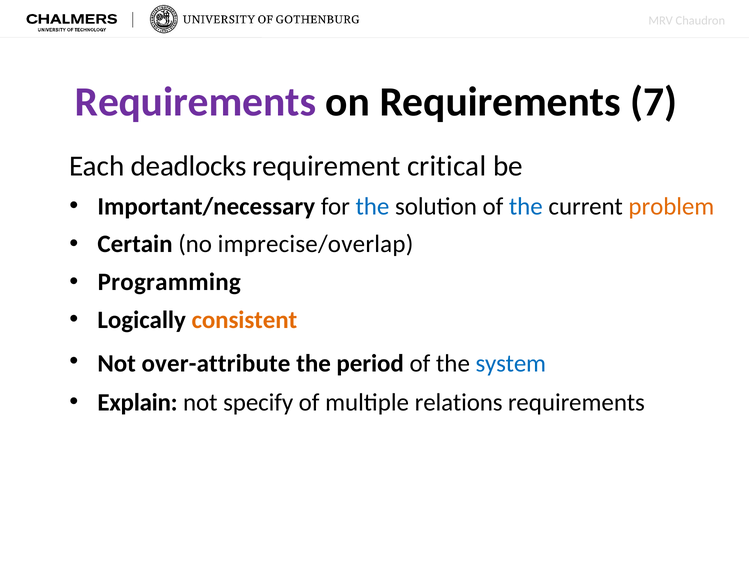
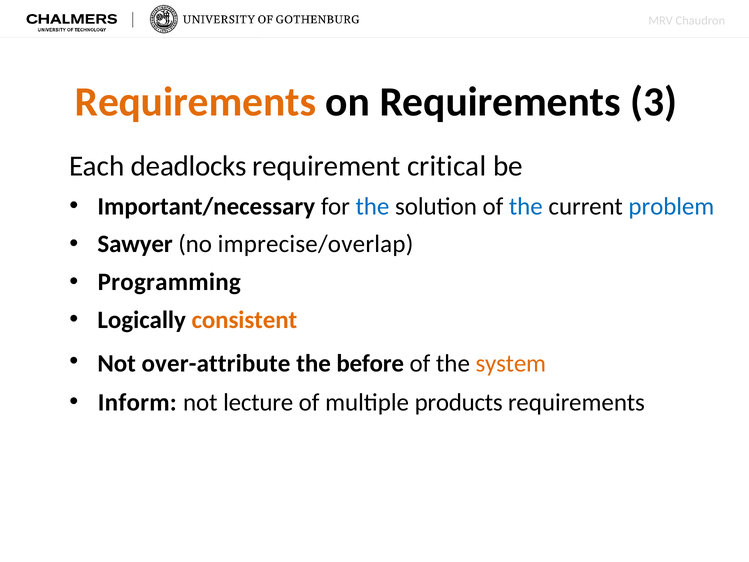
Requirements at (195, 102) colour: purple -> orange
7: 7 -> 3
problem colour: orange -> blue
Certain: Certain -> Sawyer
period: period -> before
system colour: blue -> orange
Explain: Explain -> Inform
specify: specify -> lecture
relations: relations -> products
